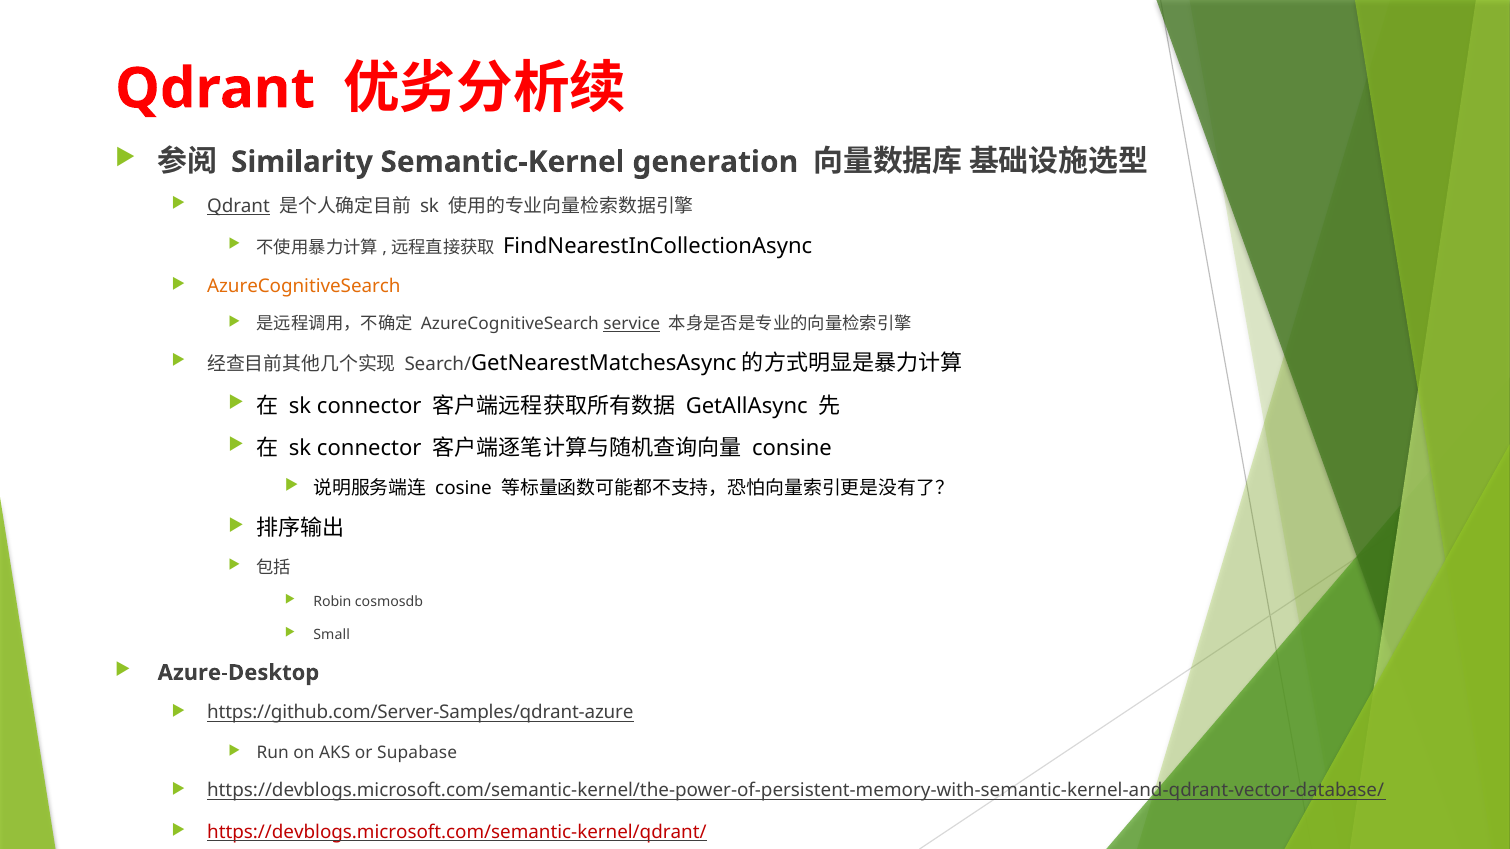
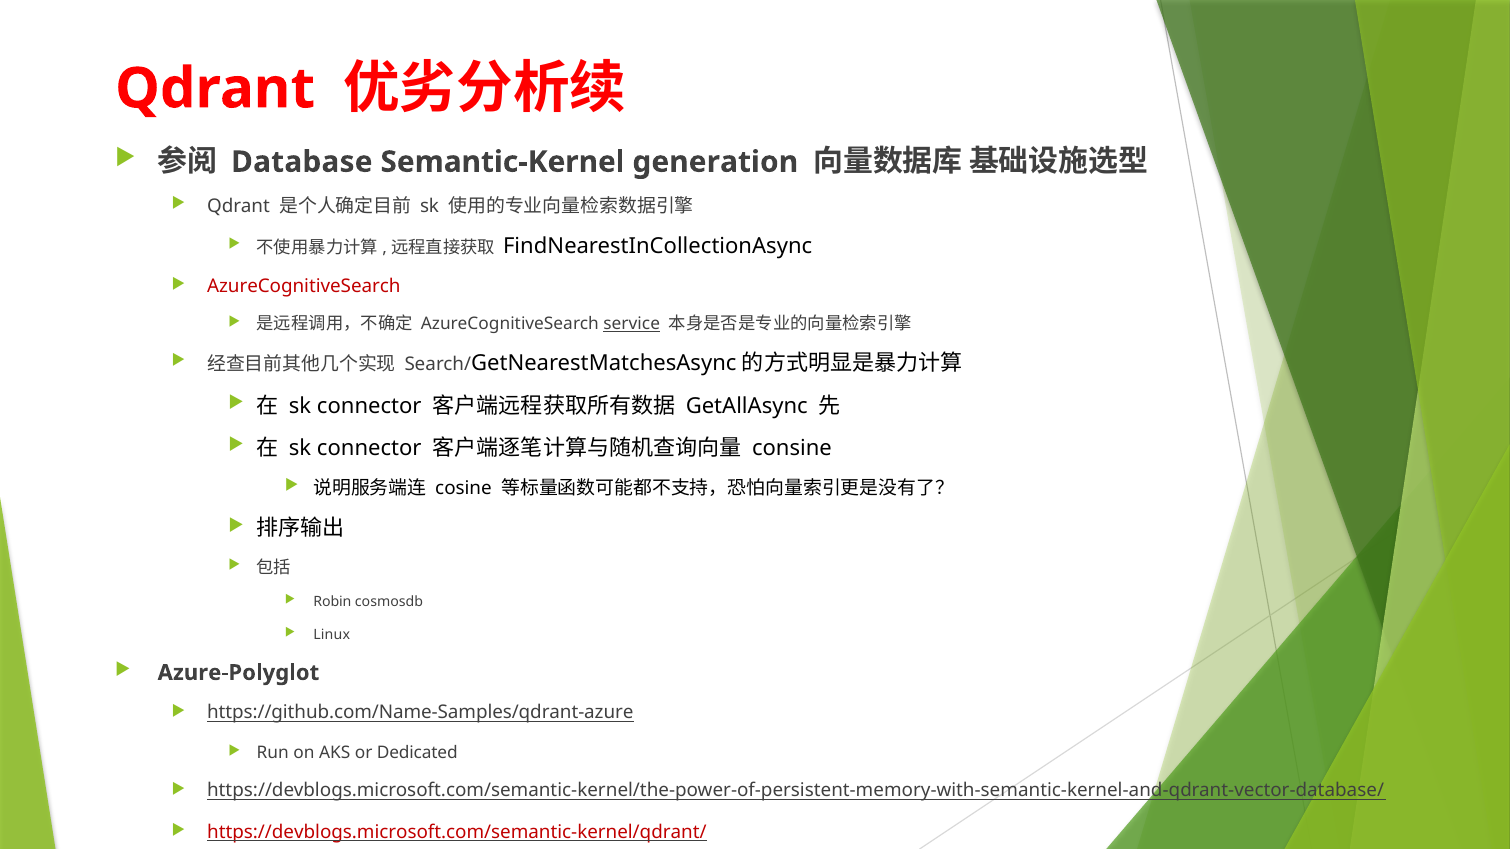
Similarity: Similarity -> Database
Qdrant at (238, 206) underline: present -> none
AzureCognitiveSearch at (304, 287) colour: orange -> red
Small: Small -> Linux
Azure-Desktop: Azure-Desktop -> Azure-Polyglot
https://github.com/Server-Samples/qdrant-azure: https://github.com/Server-Samples/qdrant-azure -> https://github.com/Name-Samples/qdrant-azure
Supabase: Supabase -> Dedicated
